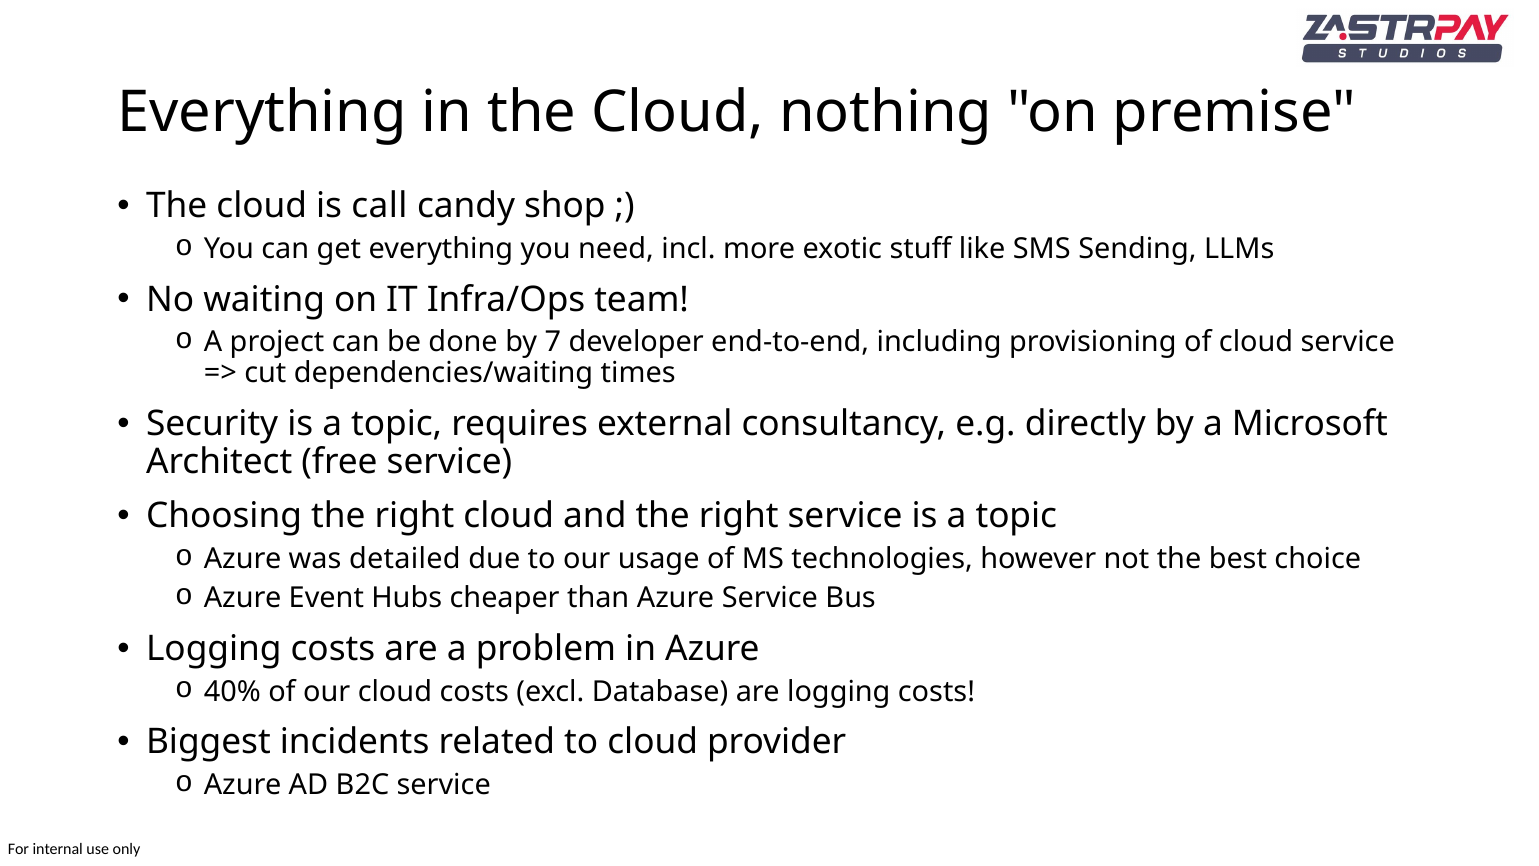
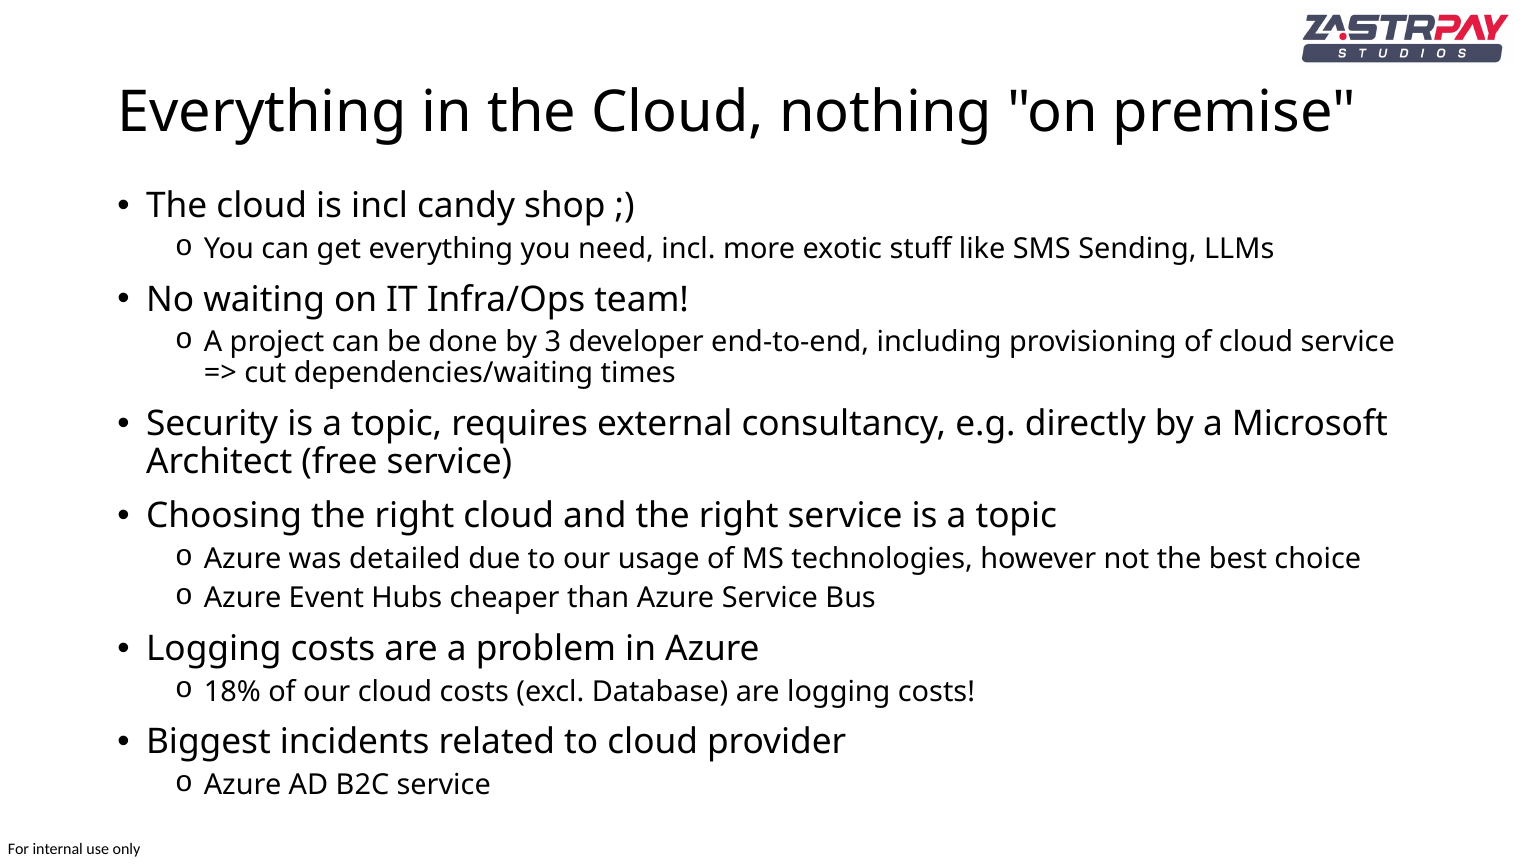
is call: call -> incl
7: 7 -> 3
40%: 40% -> 18%
